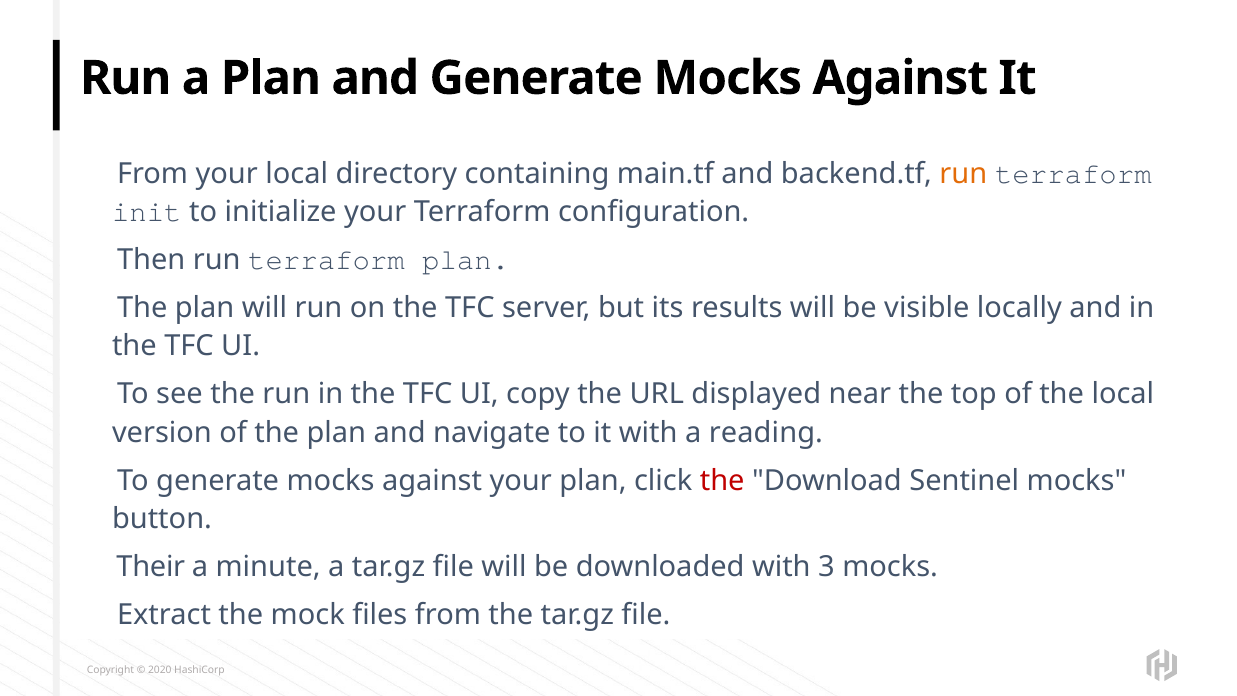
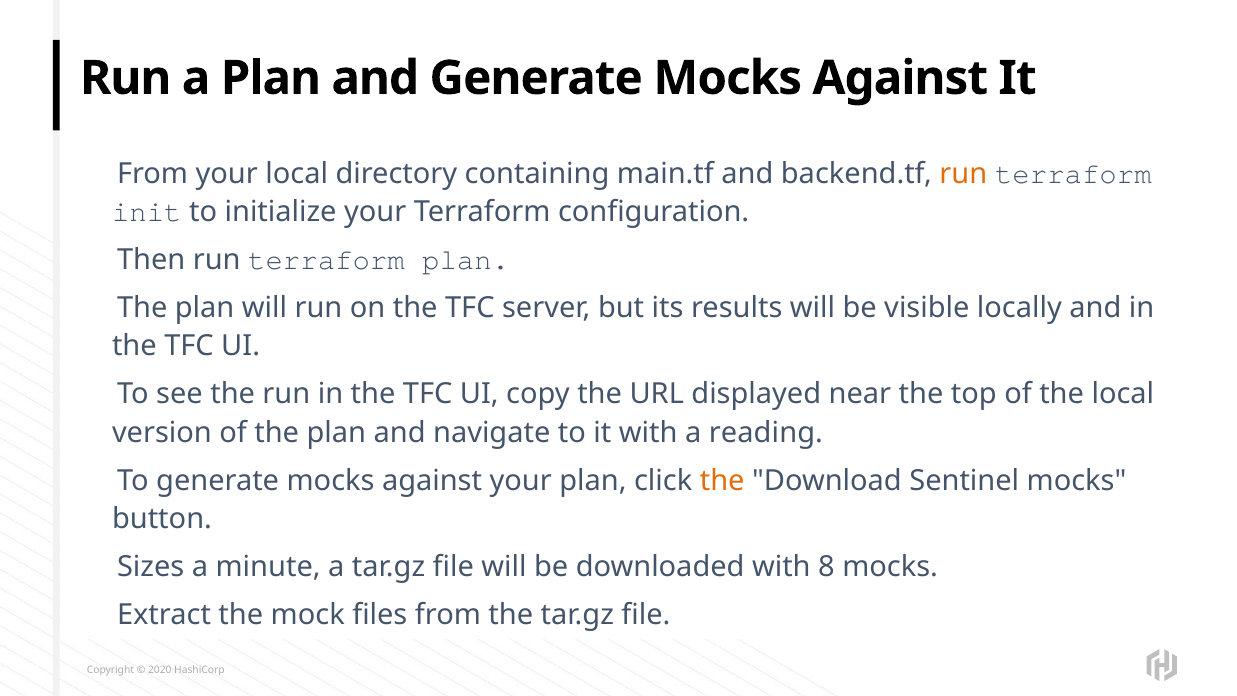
the at (722, 480) colour: red -> orange
Their: Their -> Sizes
3: 3 -> 8
